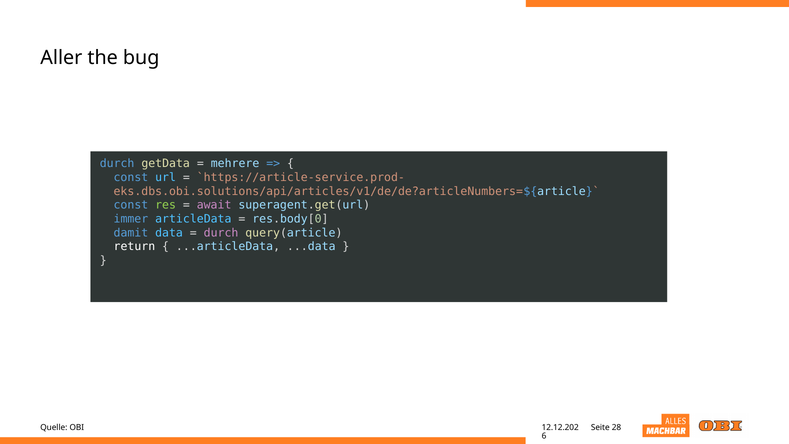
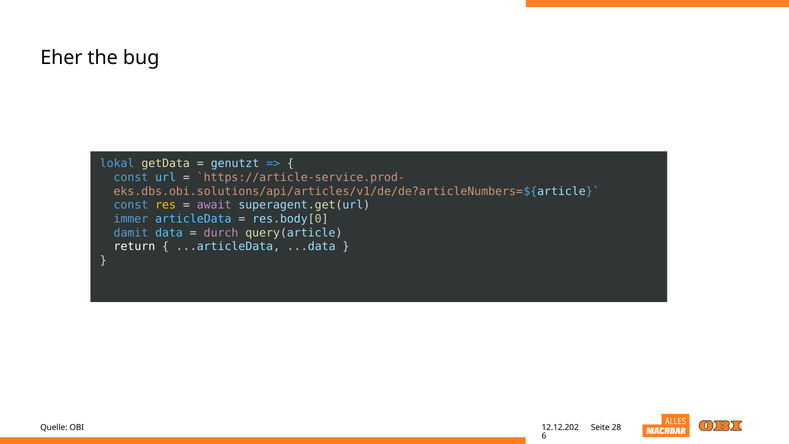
Aller: Aller -> Eher
durch at (117, 164): durch -> lokal
mehrere: mehrere -> genutzt
res colour: light green -> yellow
